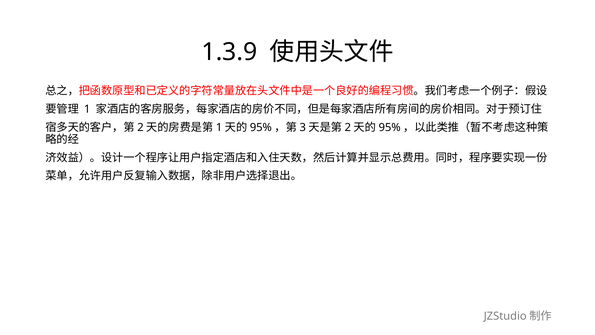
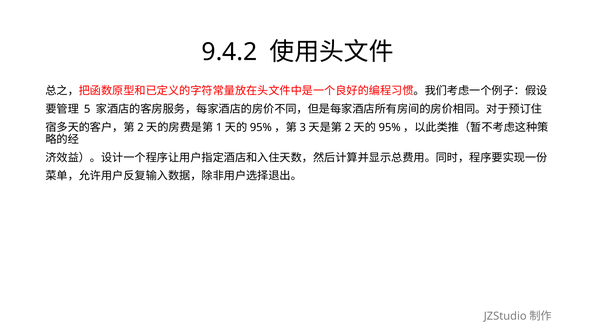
1.3.9: 1.3.9 -> 9.4.2
1: 1 -> 5
